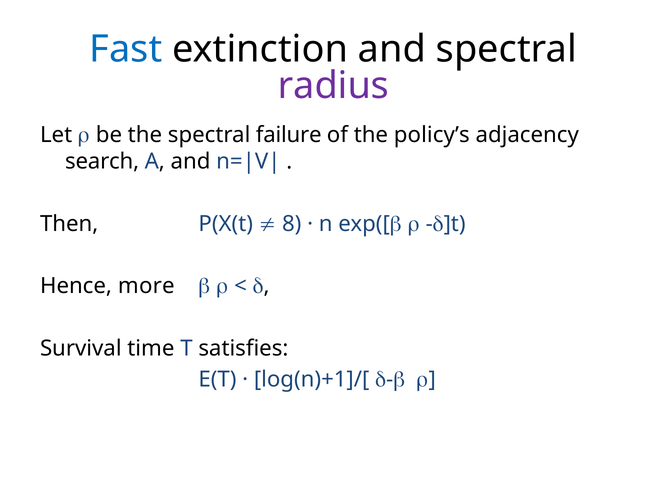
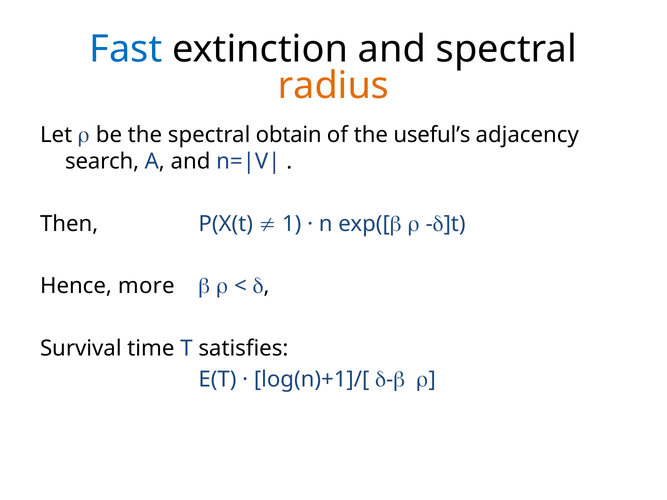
radius colour: purple -> orange
failure: failure -> obtain
policy’s: policy’s -> useful’s
8: 8 -> 1
